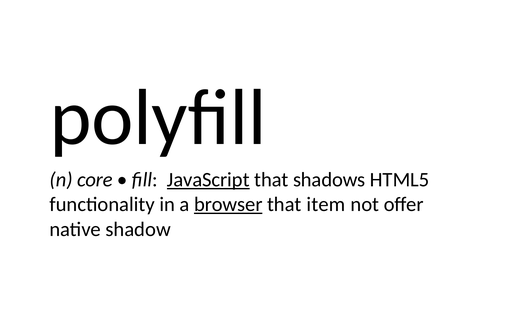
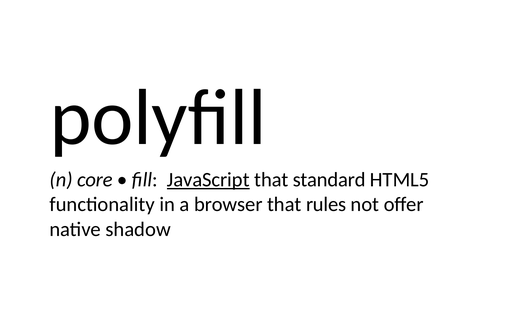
shadows: shadows -> standard
browser underline: present -> none
item: item -> rules
